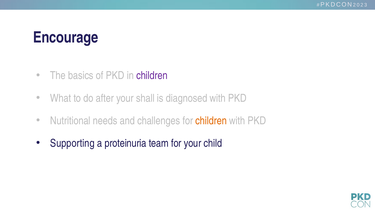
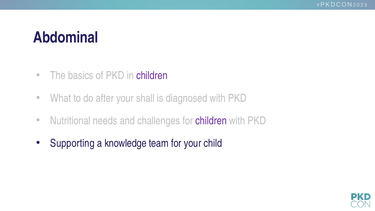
Encourage: Encourage -> Abdominal
children at (211, 121) colour: orange -> purple
proteinuria: proteinuria -> knowledge
